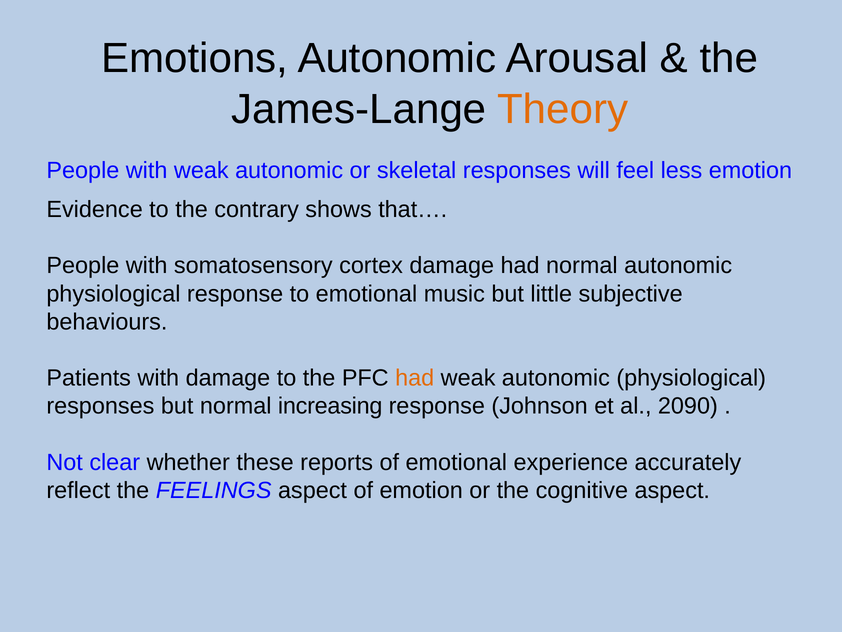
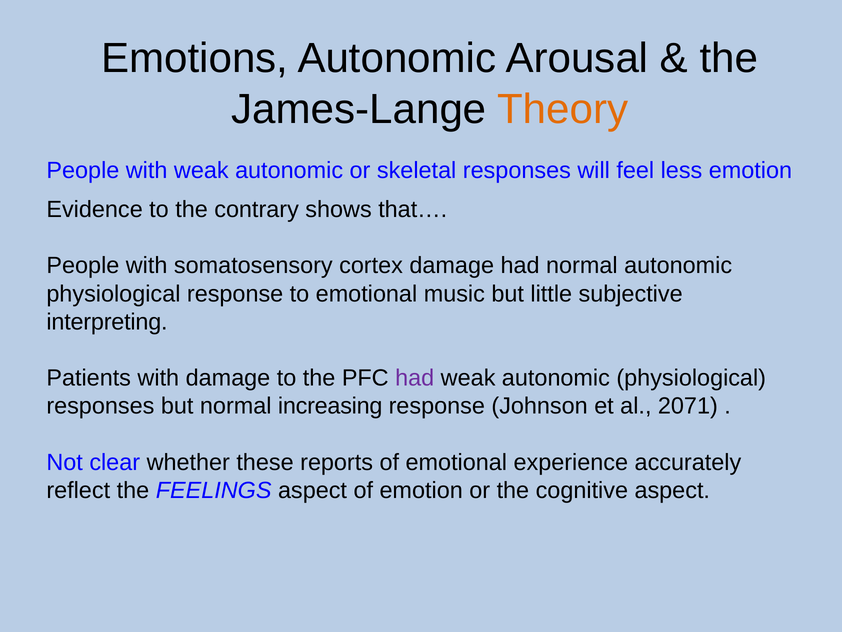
behaviours: behaviours -> interpreting
had at (415, 378) colour: orange -> purple
2090: 2090 -> 2071
